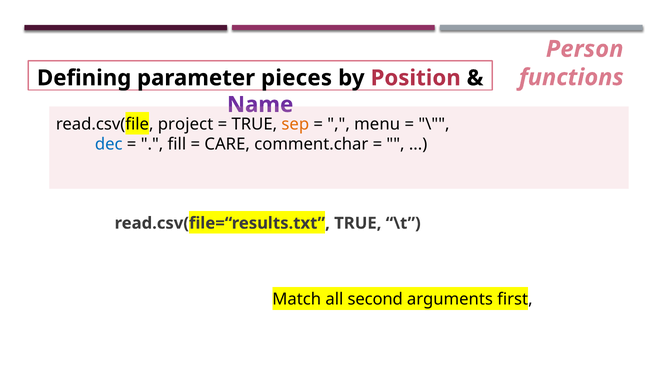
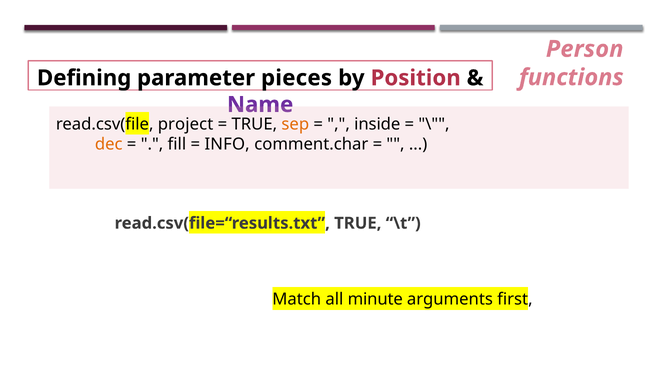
menu: menu -> inside
dec colour: blue -> orange
CARE: CARE -> INFO
second: second -> minute
